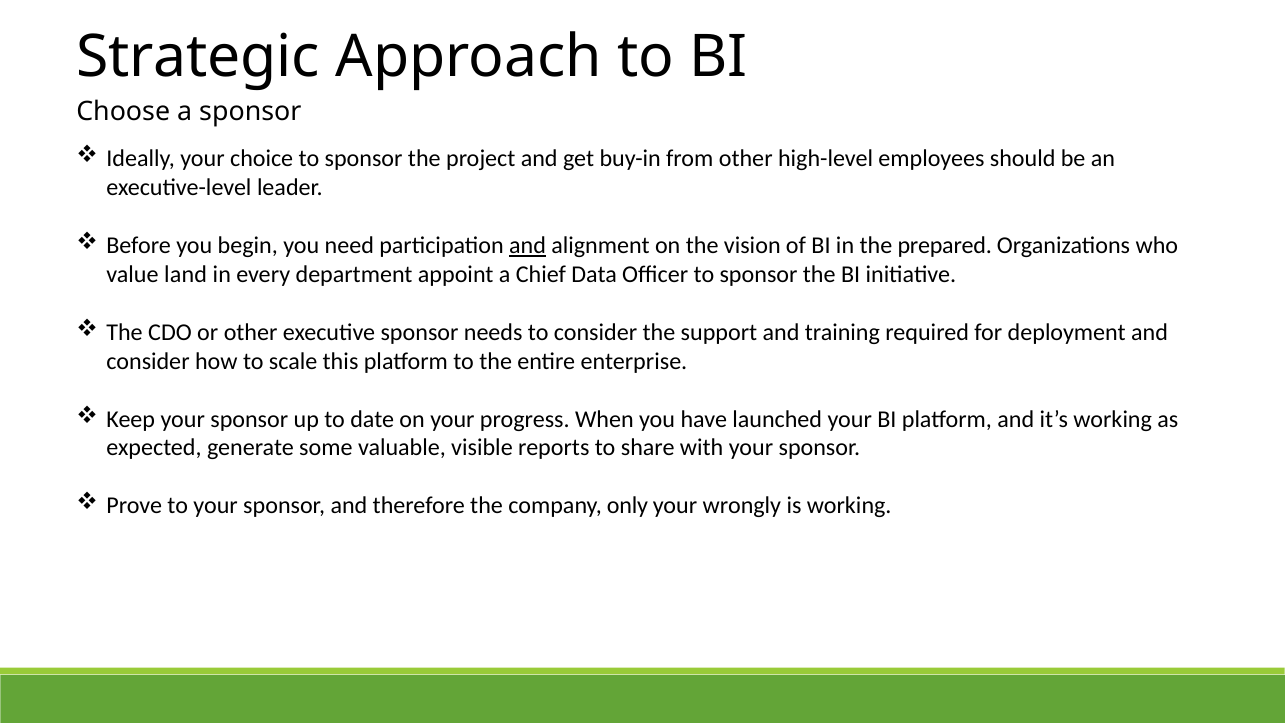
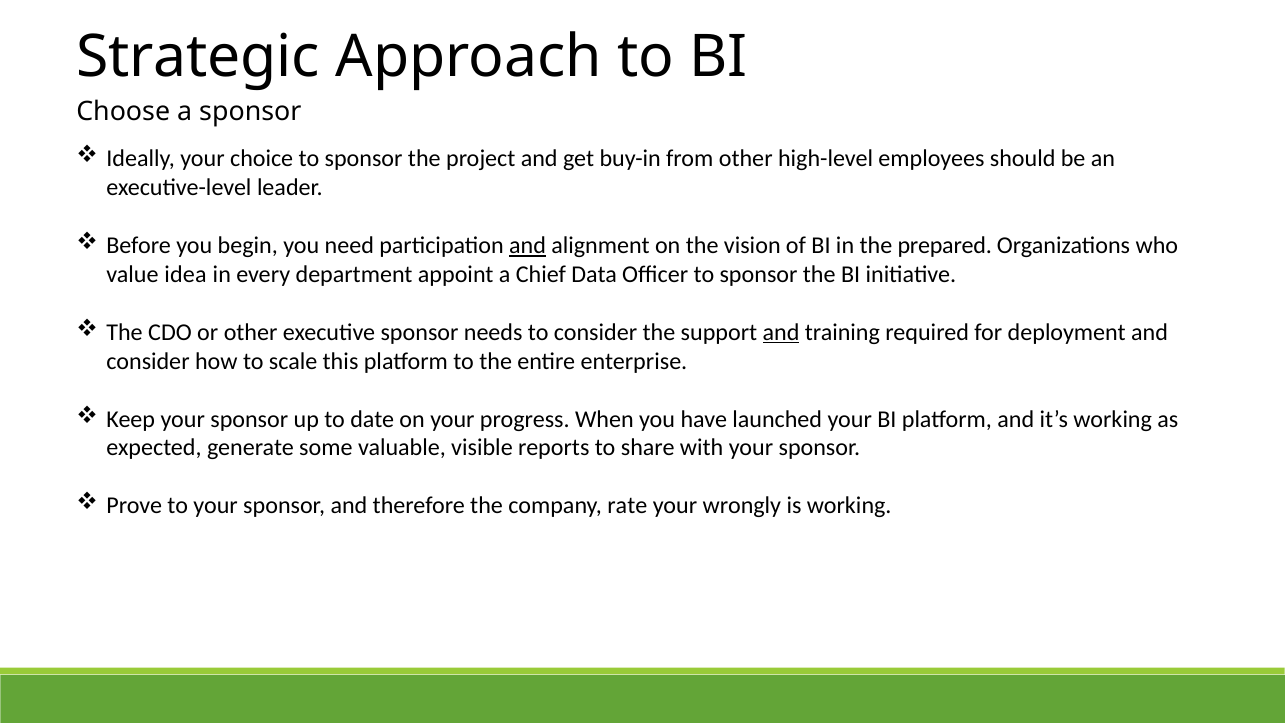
land: land -> idea
and at (781, 332) underline: none -> present
only: only -> rate
